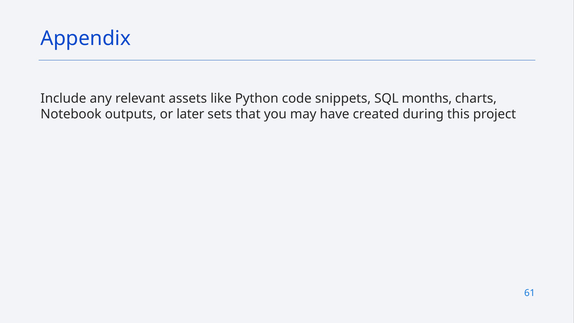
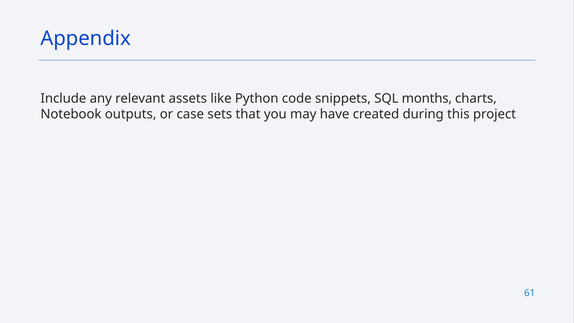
later: later -> case
